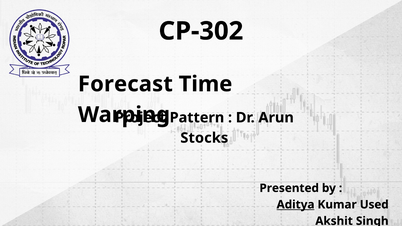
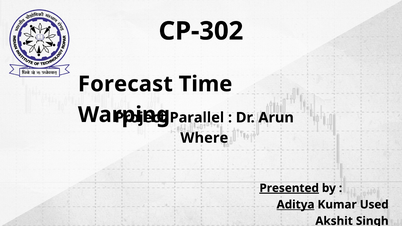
Pattern: Pattern -> Parallel
Stocks: Stocks -> Where
Presented underline: none -> present
